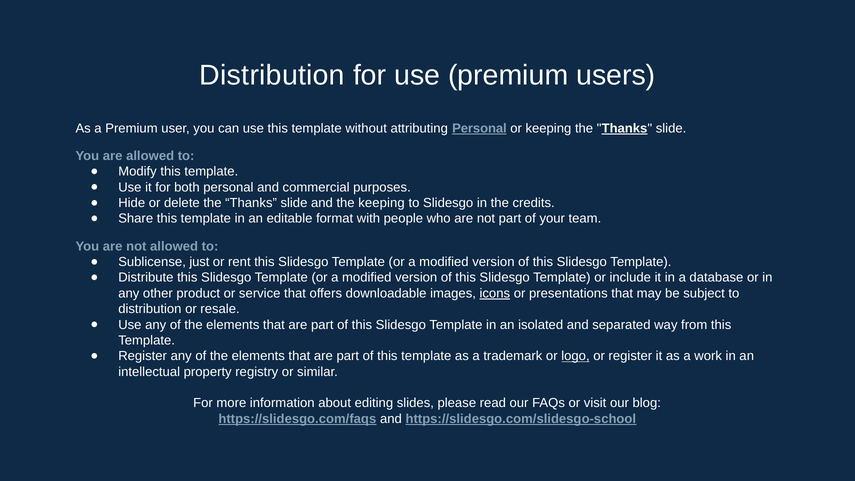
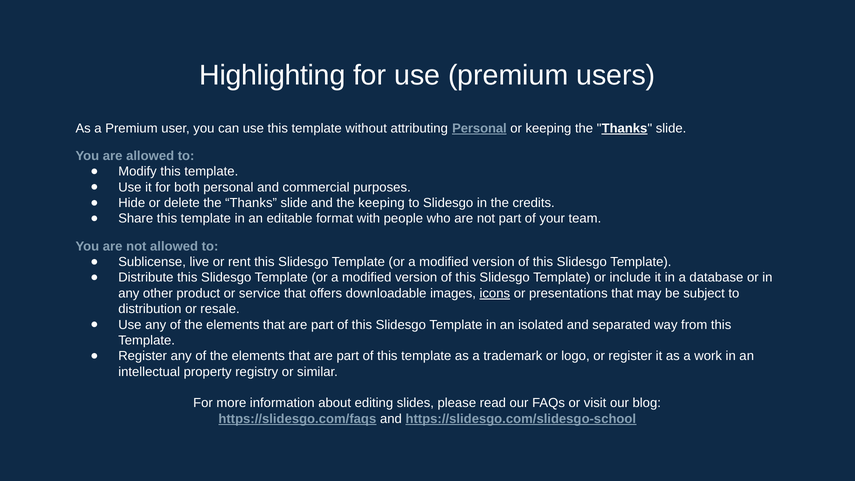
Distribution at (272, 75): Distribution -> Highlighting
just: just -> live
logo underline: present -> none
